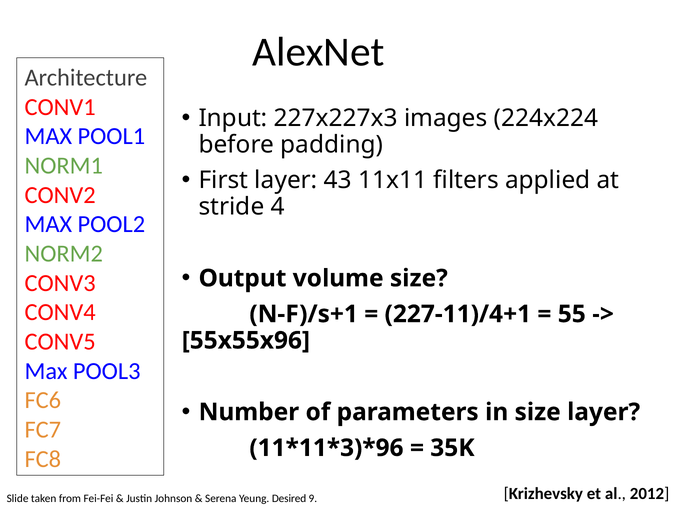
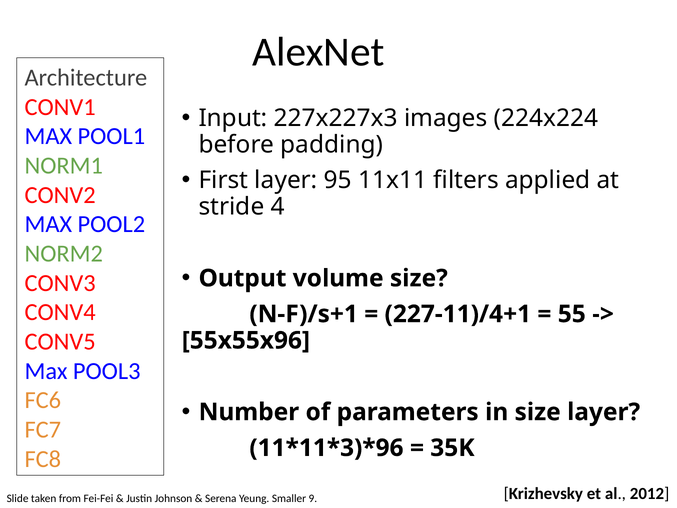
43: 43 -> 95
Desired: Desired -> Smaller
